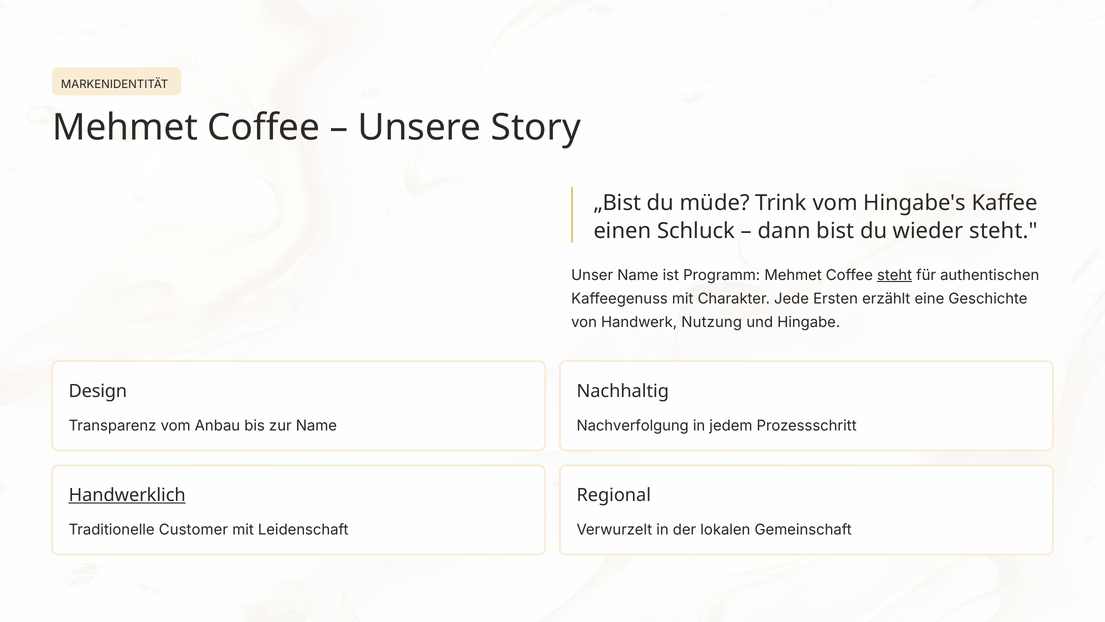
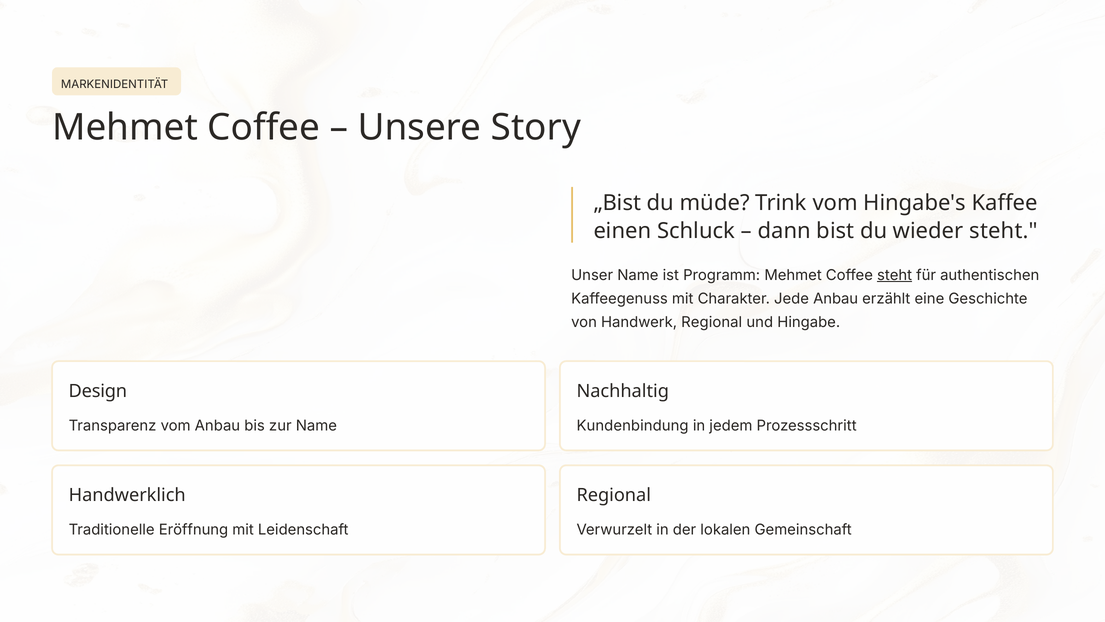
Jede Ersten: Ersten -> Anbau
Handwerk Nutzung: Nutzung -> Regional
Nachverfolgung: Nachverfolgung -> Kundenbindung
Handwerklich underline: present -> none
Customer: Customer -> Eröffnung
